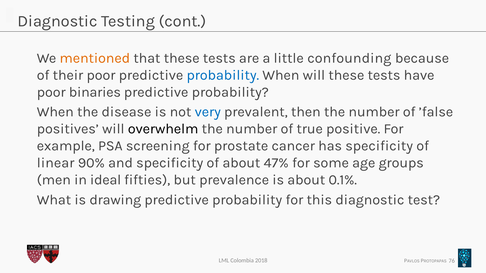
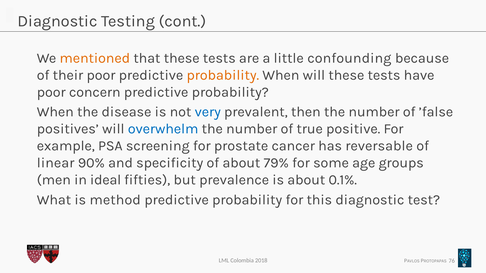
probability at (223, 75) colour: blue -> orange
binaries: binaries -> concern
overwhelm colour: black -> blue
has specificity: specificity -> reversable
47%: 47% -> 79%
drawing: drawing -> method
